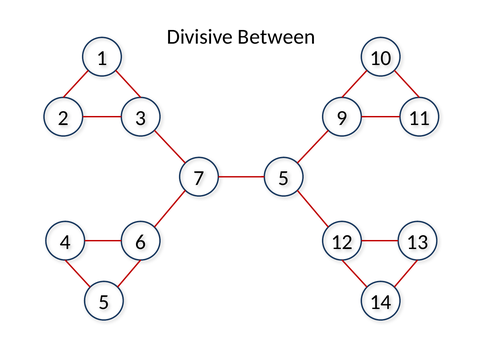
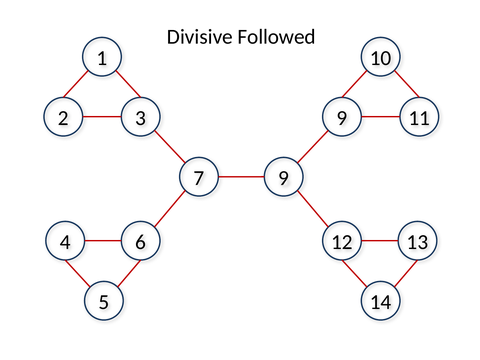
Between: Between -> Followed
7 5: 5 -> 9
